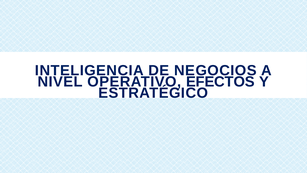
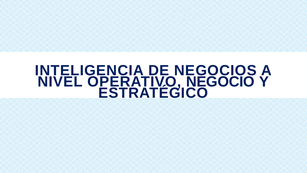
EFECTOS: EFECTOS -> NEGOCIO
